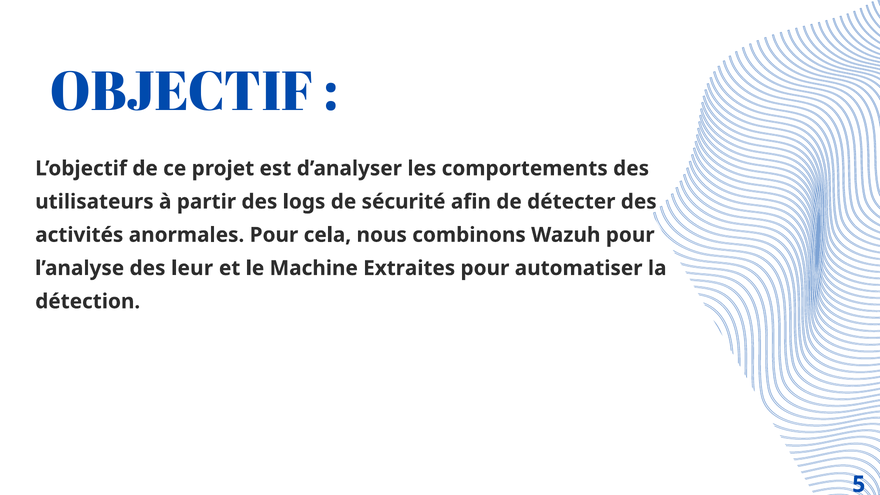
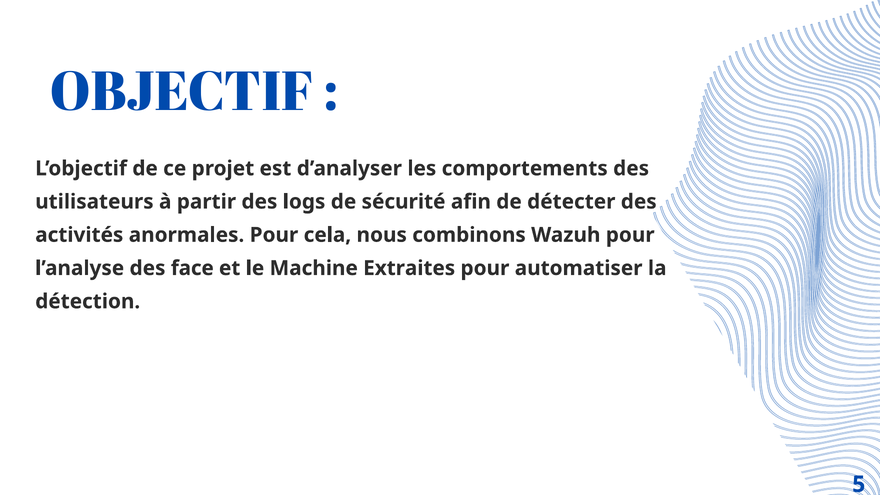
leur: leur -> face
